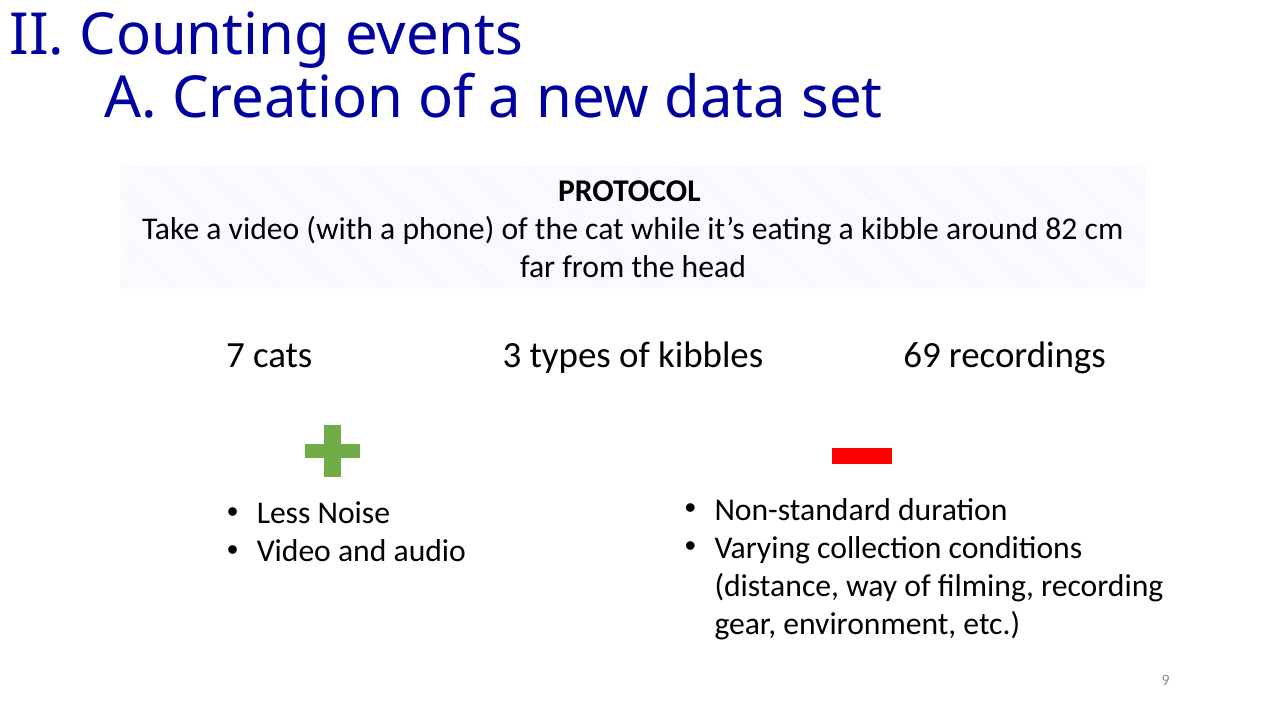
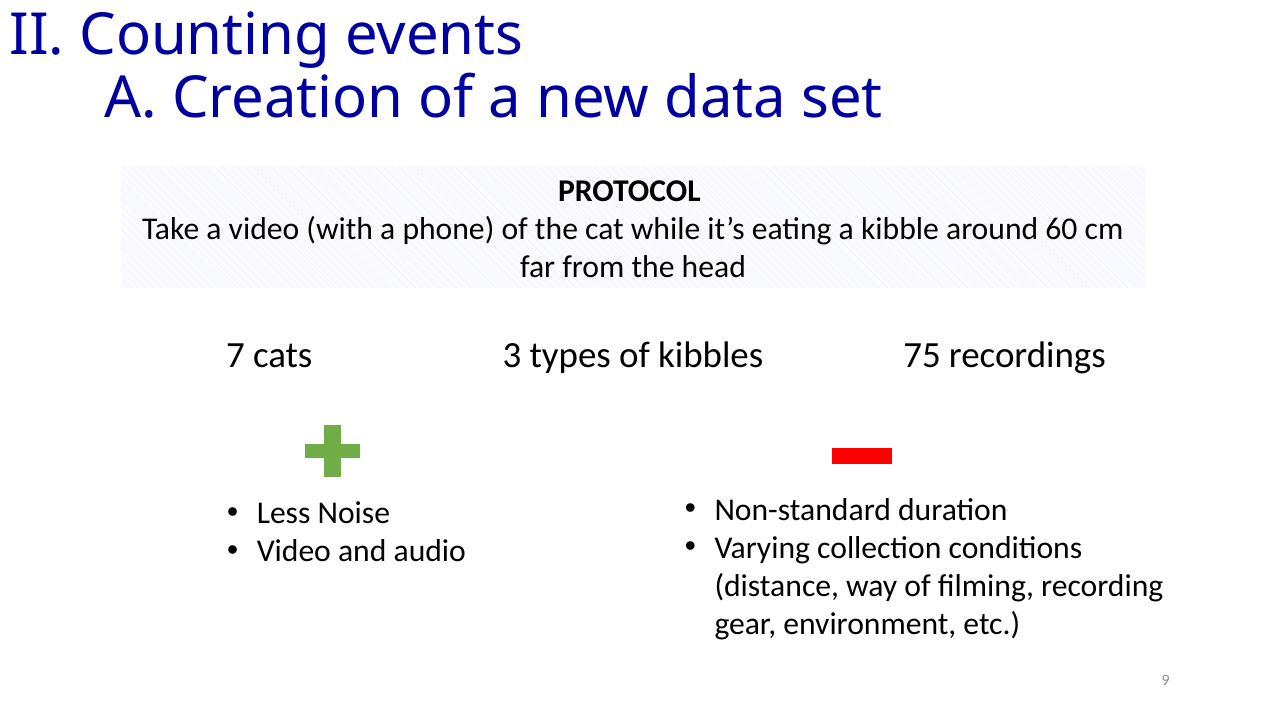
82: 82 -> 60
69: 69 -> 75
